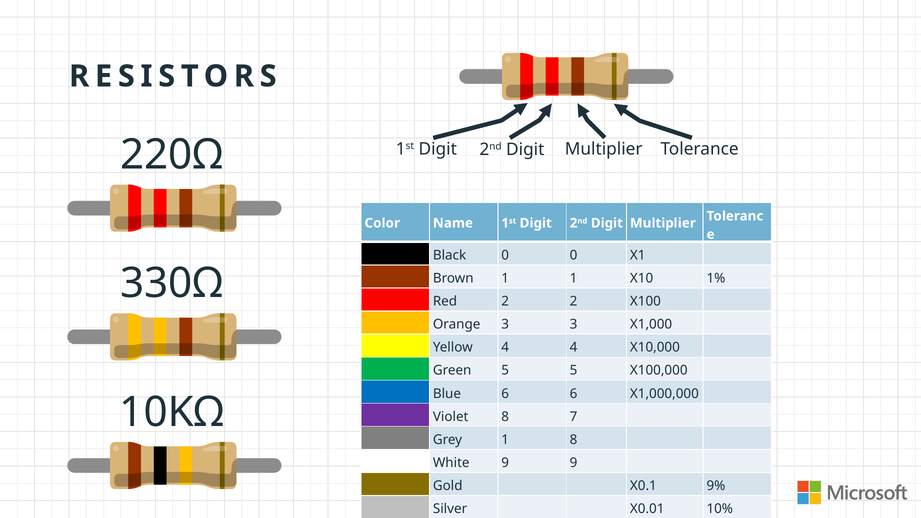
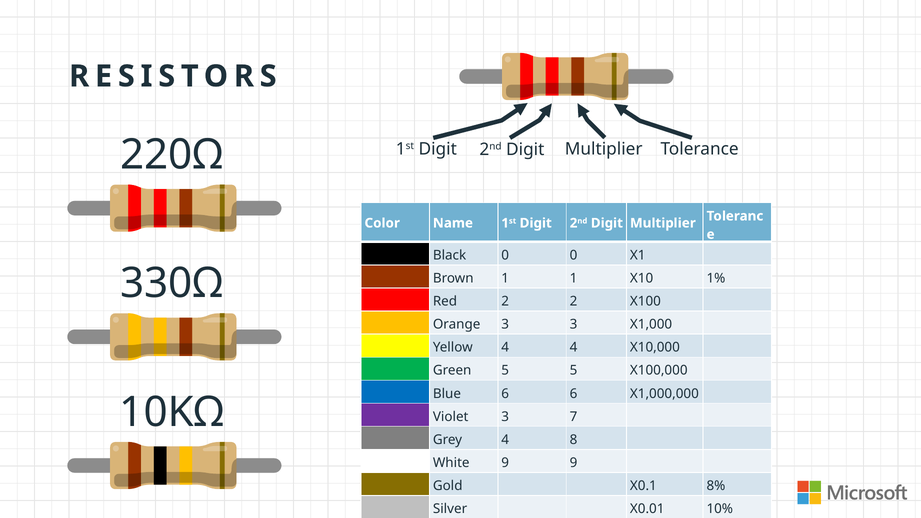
Violet 8: 8 -> 3
Grey 1: 1 -> 4
9%: 9% -> 8%
